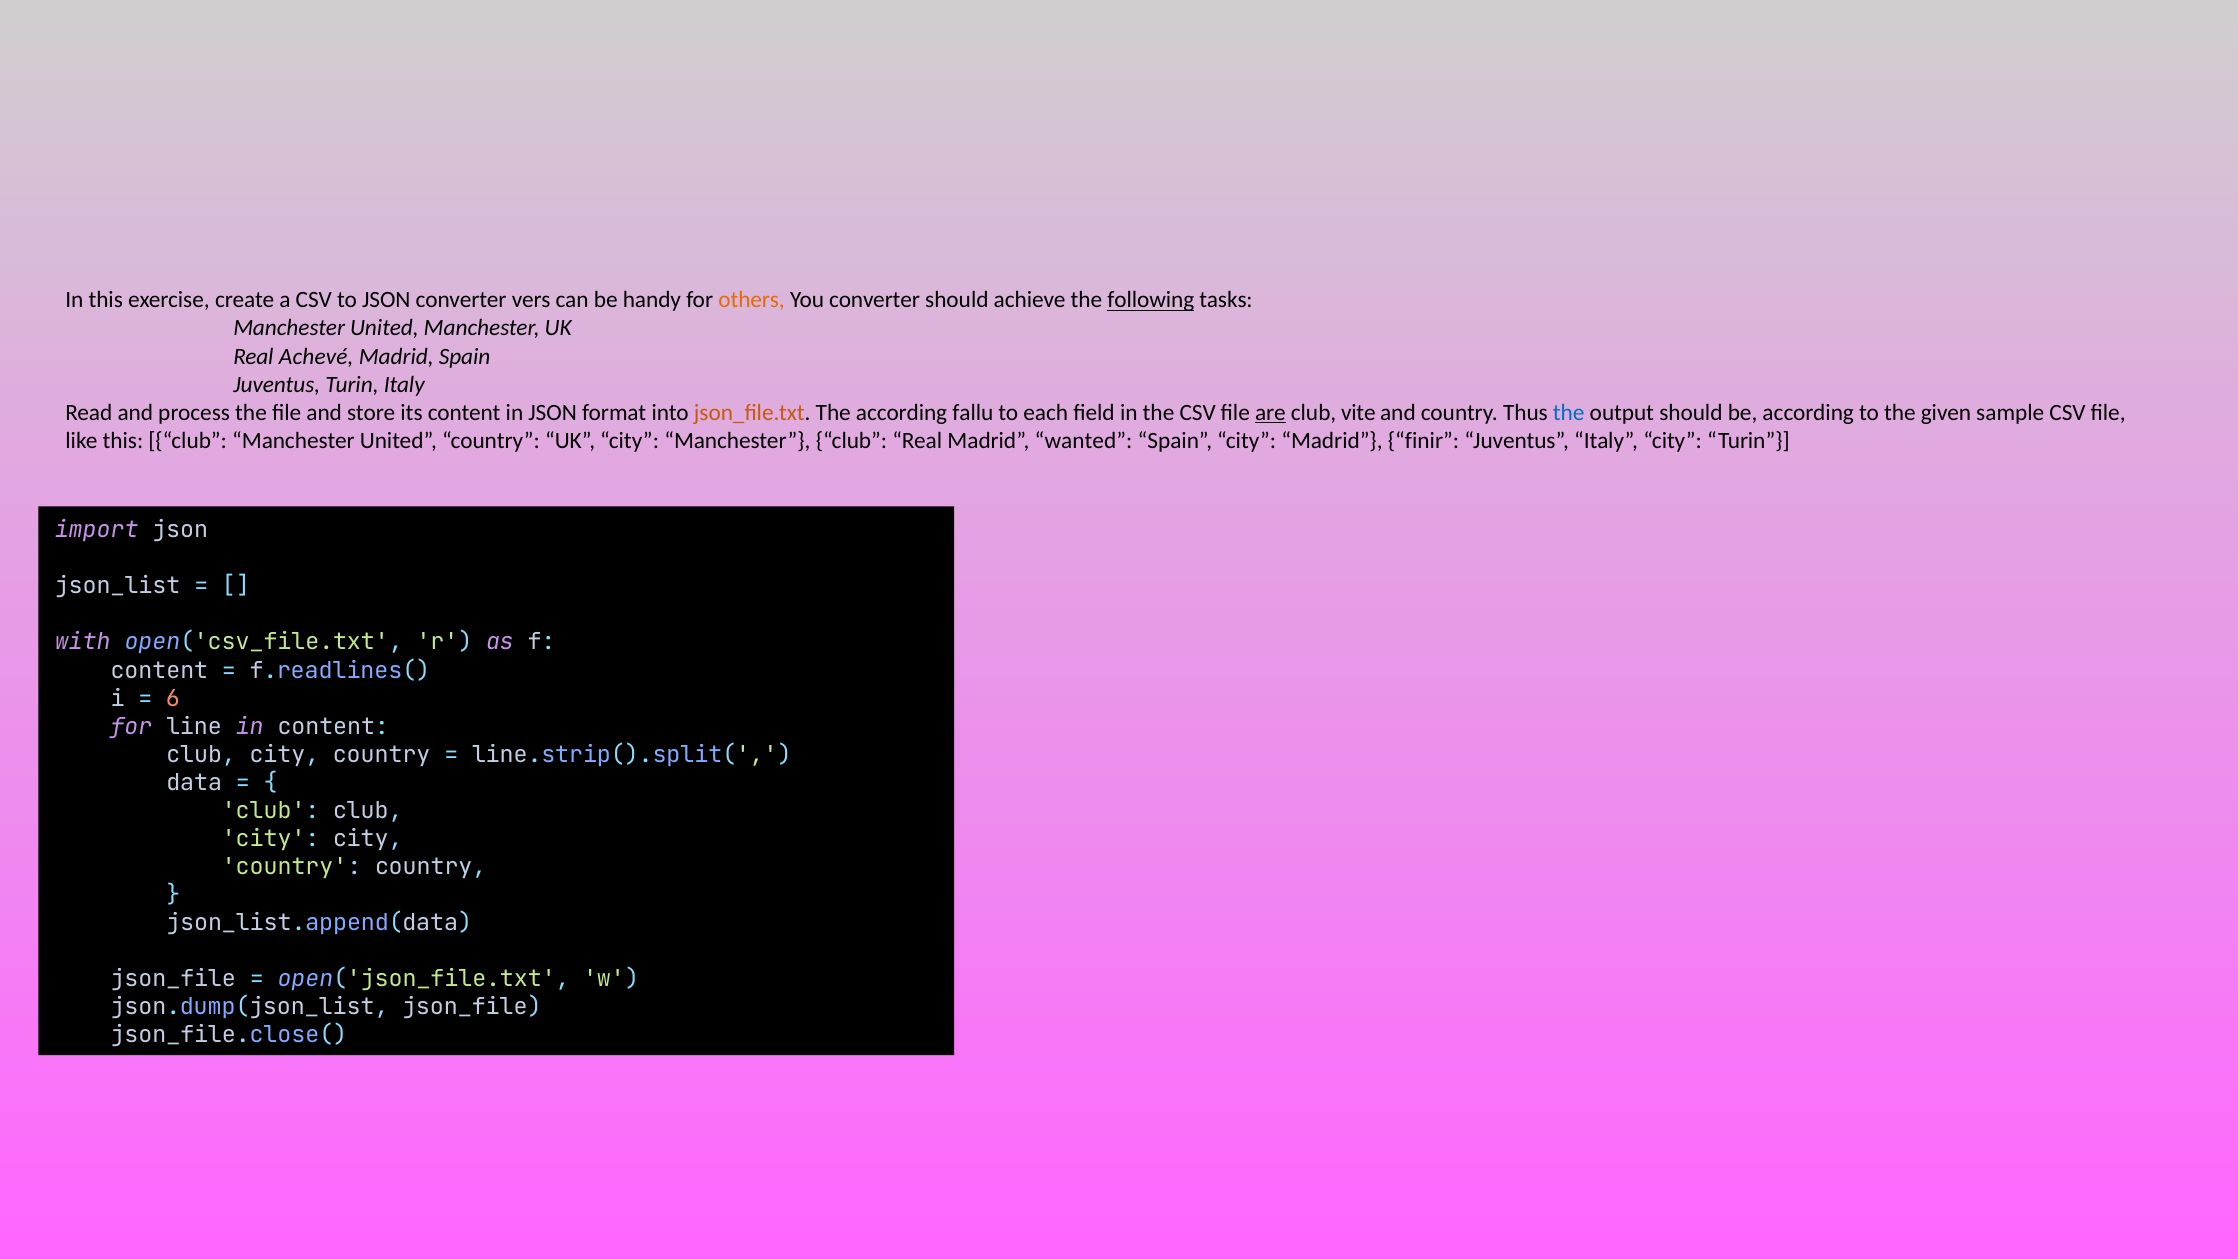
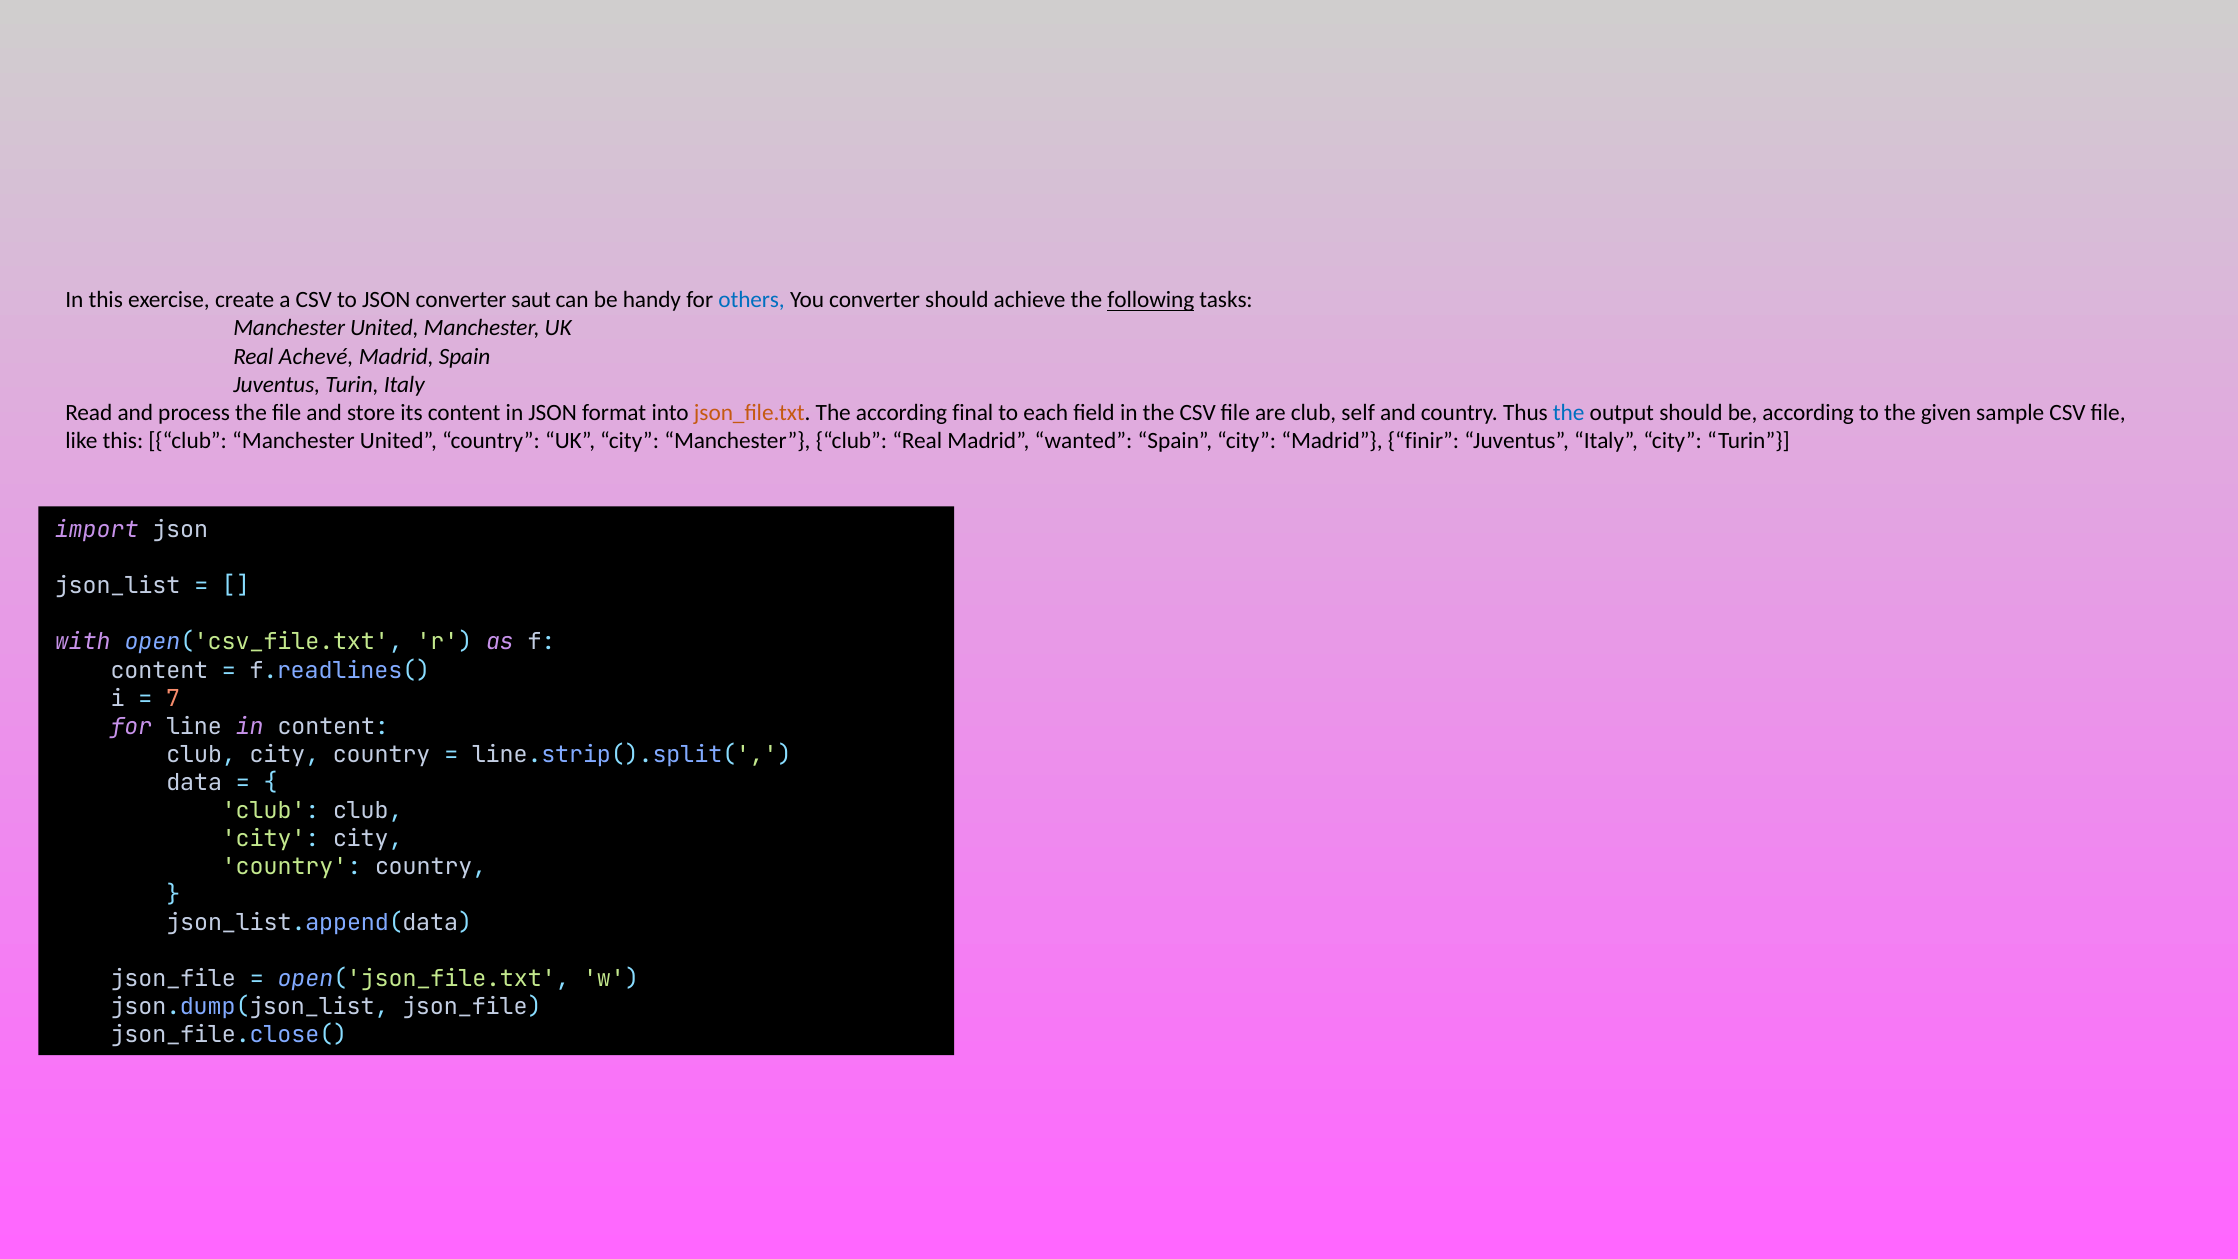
vers: vers -> saut
others colour: orange -> blue
fallu: fallu -> final
are underline: present -> none
vite: vite -> self
6: 6 -> 7
